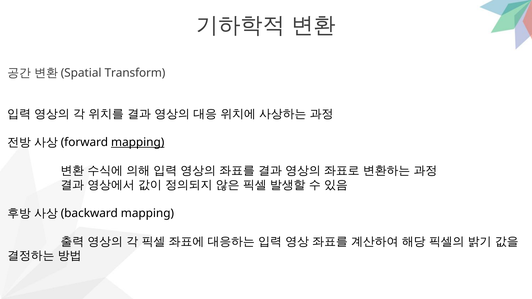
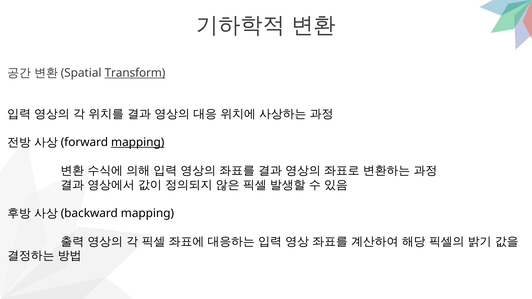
Transform underline: none -> present
